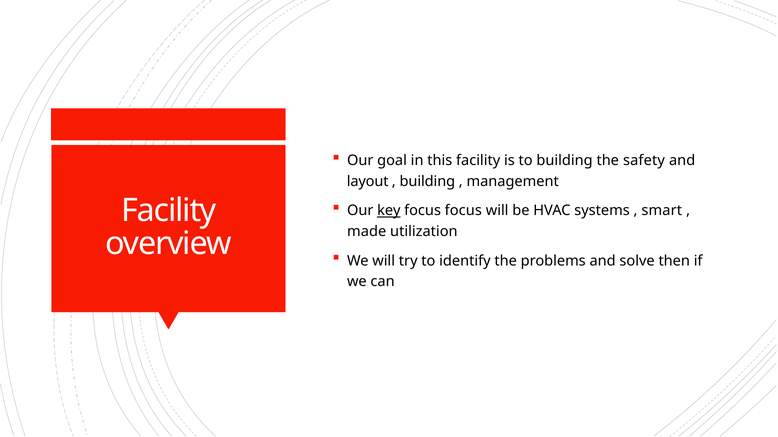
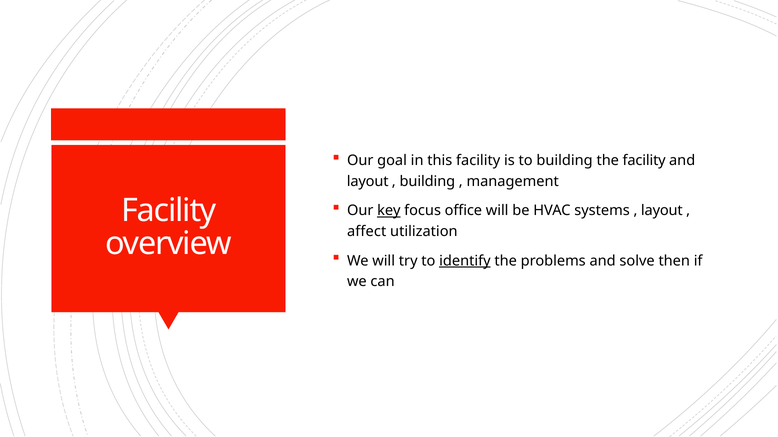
the safety: safety -> facility
focus focus: focus -> office
smart at (662, 211): smart -> layout
made: made -> affect
identify underline: none -> present
